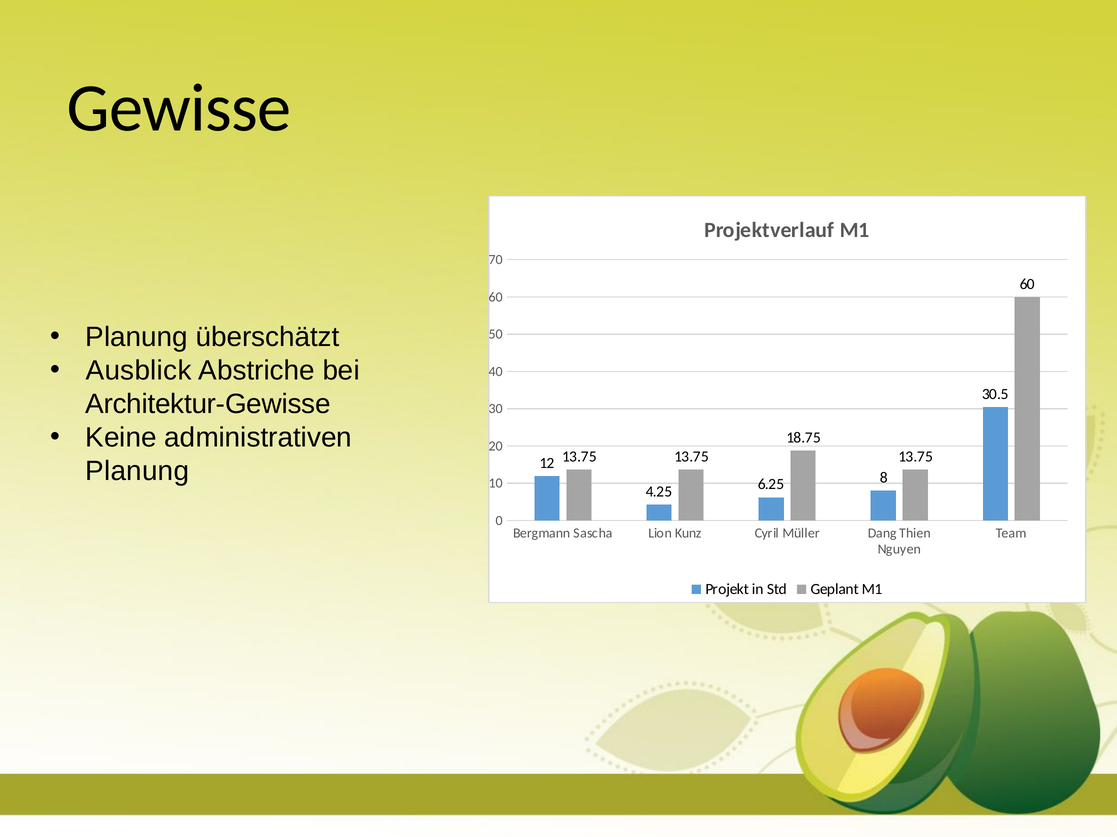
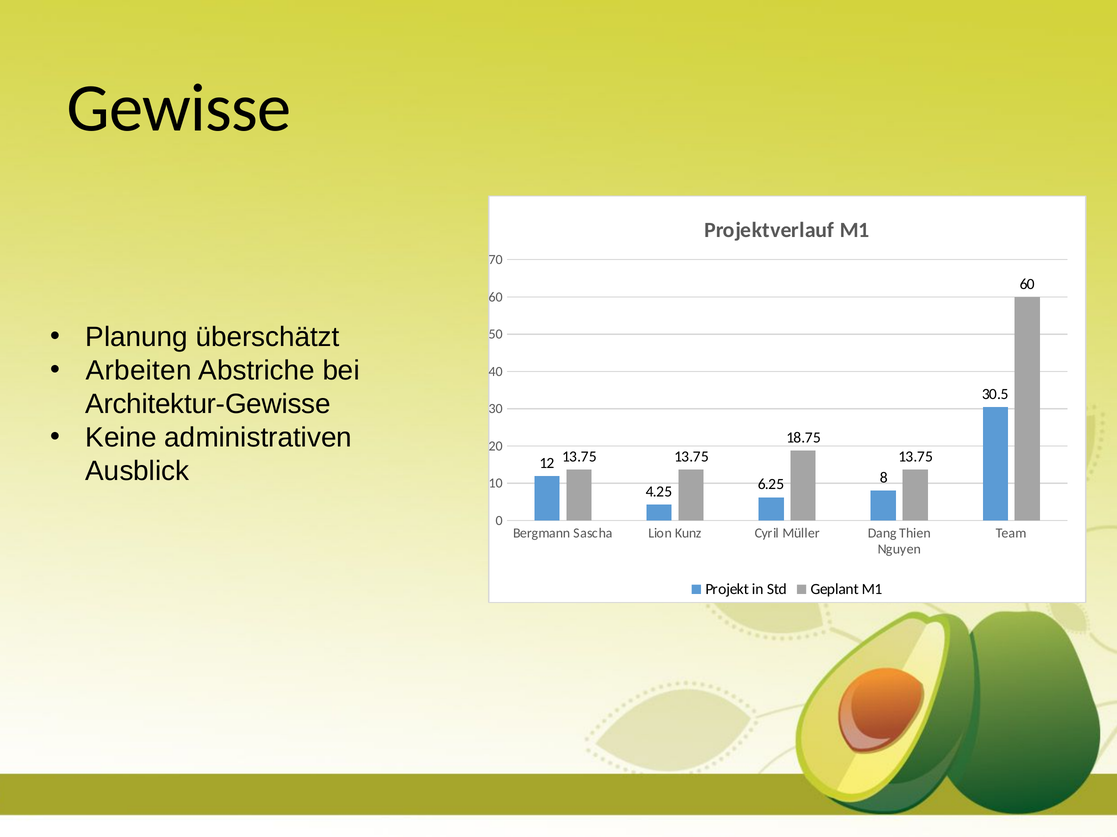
Ausblick: Ausblick -> Arbeiten
Planung at (137, 472): Planung -> Ausblick
